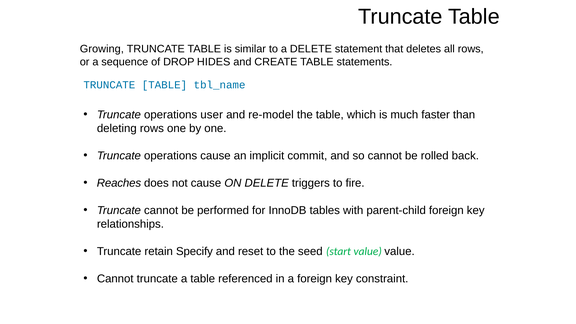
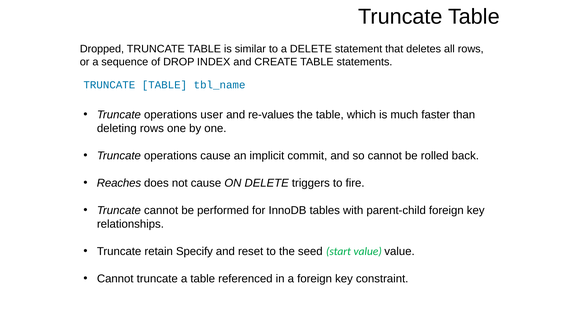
Growing: Growing -> Dropped
HIDES: HIDES -> INDEX
re-model: re-model -> re-values
